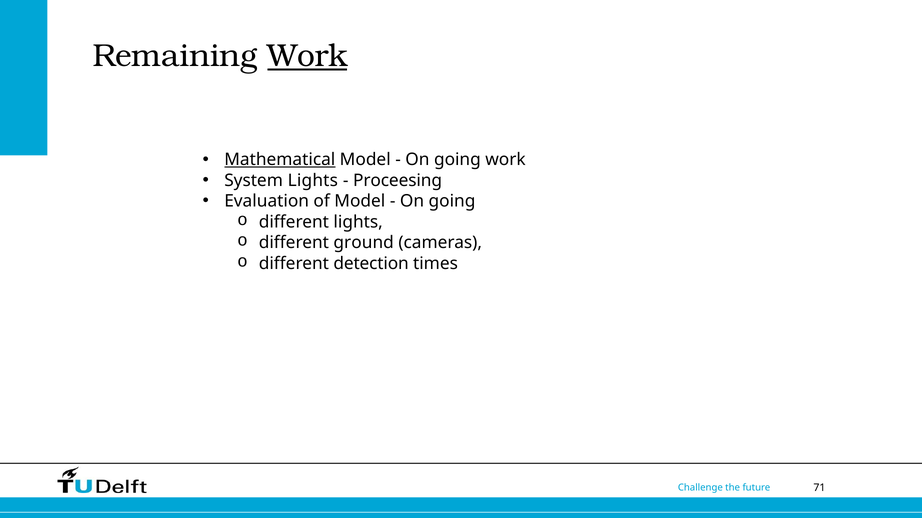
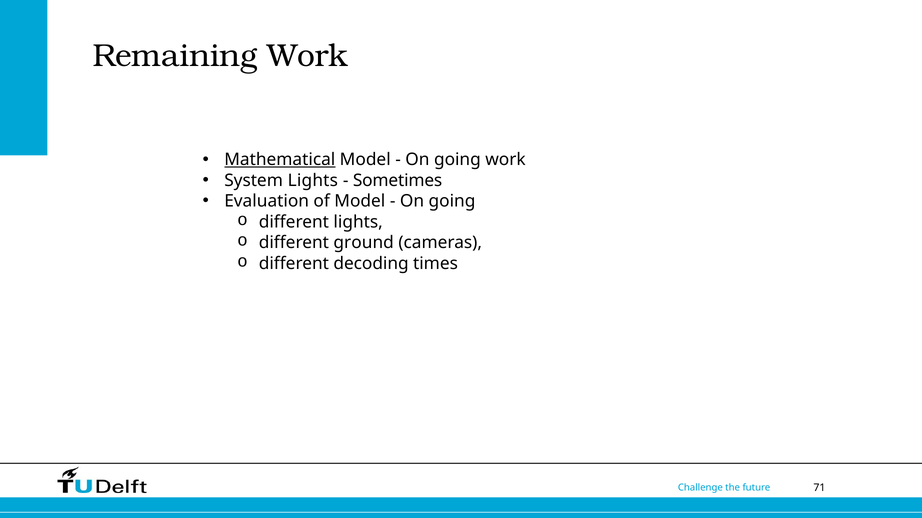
Work at (308, 56) underline: present -> none
Proceesing: Proceesing -> Sometimes
detection: detection -> decoding
